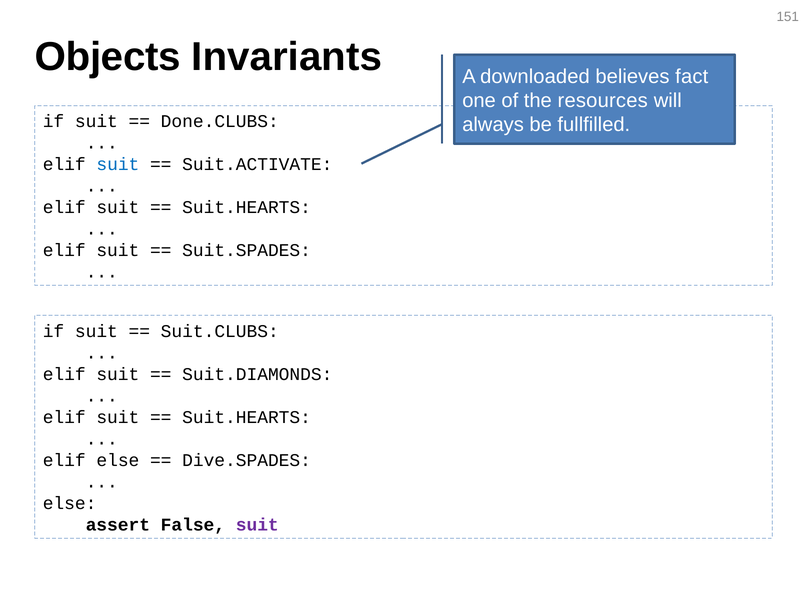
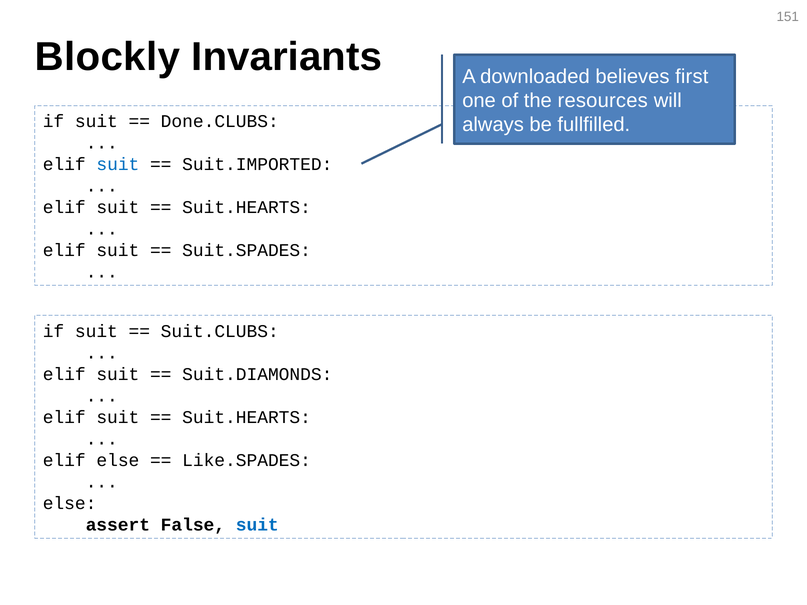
Objects: Objects -> Blockly
fact: fact -> first
Suit.ACTIVATE: Suit.ACTIVATE -> Suit.IMPORTED
Dive.SPADES: Dive.SPADES -> Like.SPADES
suit at (257, 525) colour: purple -> blue
